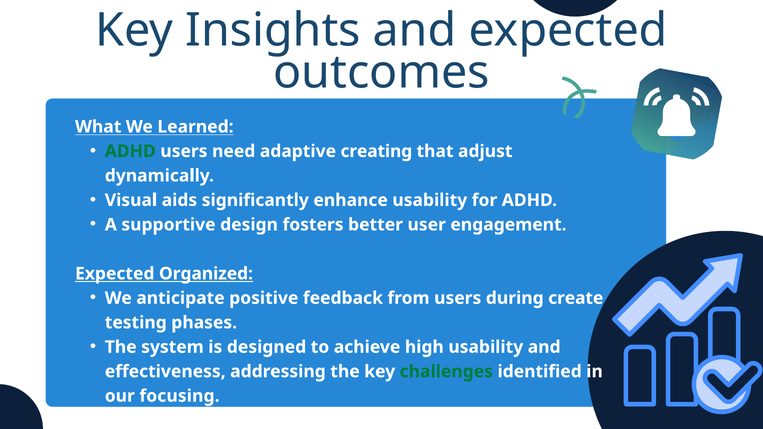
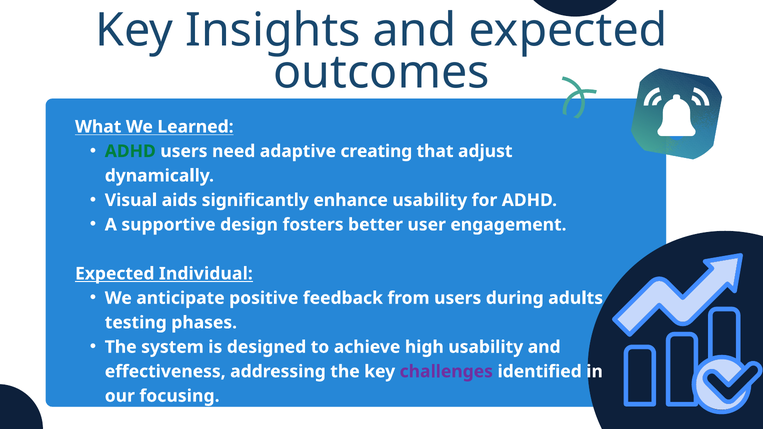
Organized: Organized -> Individual
create: create -> adults
challenges colour: green -> purple
